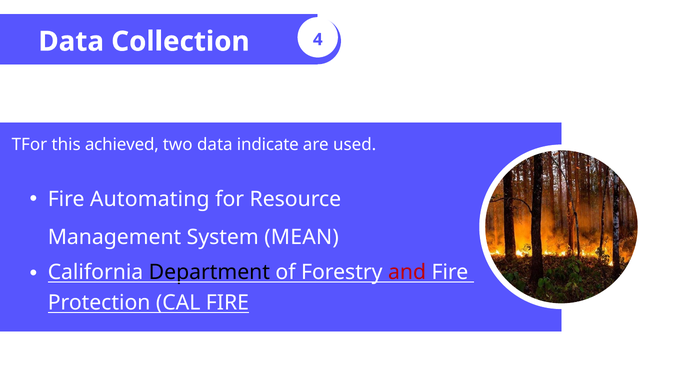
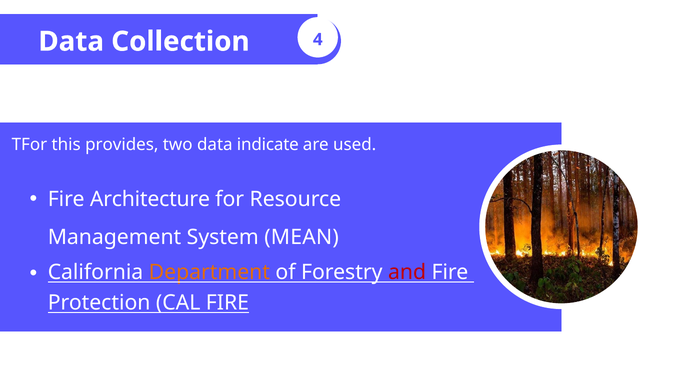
achieved: achieved -> provides
Automating: Automating -> Architecture
Department colour: black -> orange
